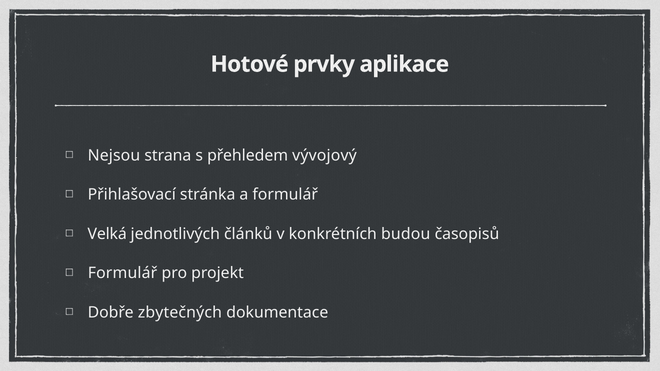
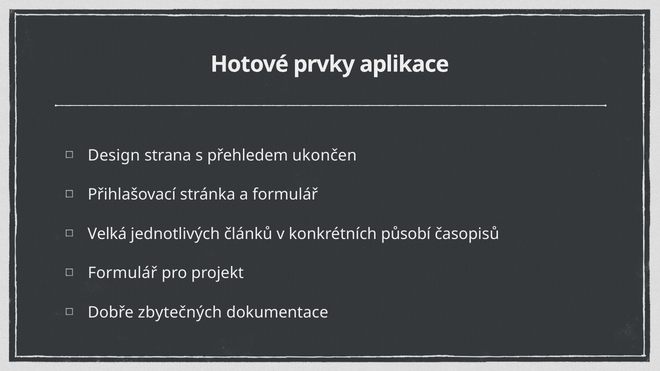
Nejsou: Nejsou -> Design
vývojový: vývojový -> ukončen
budou: budou -> působí
